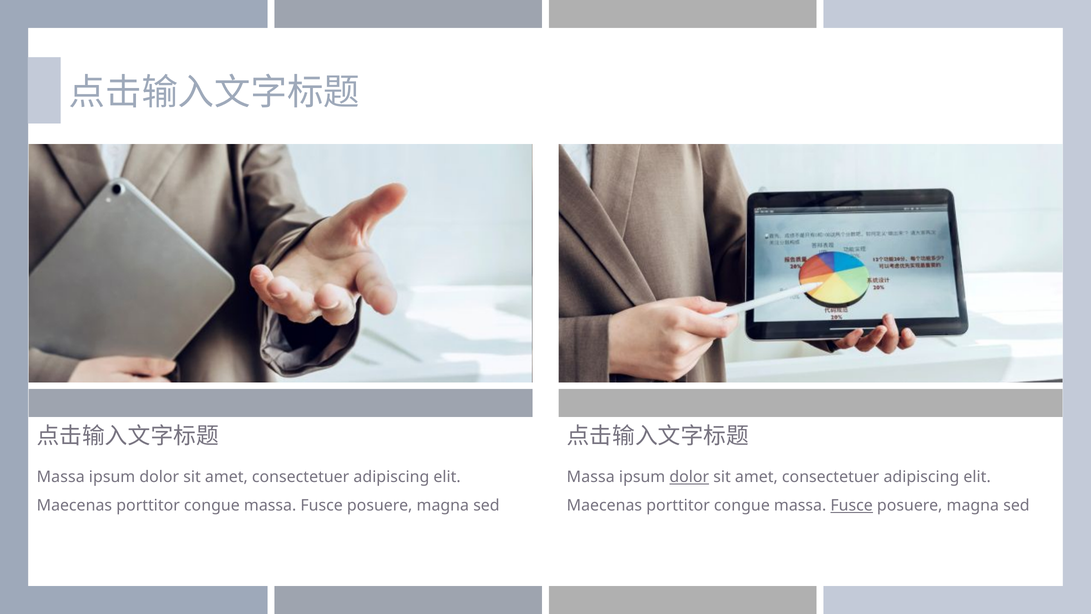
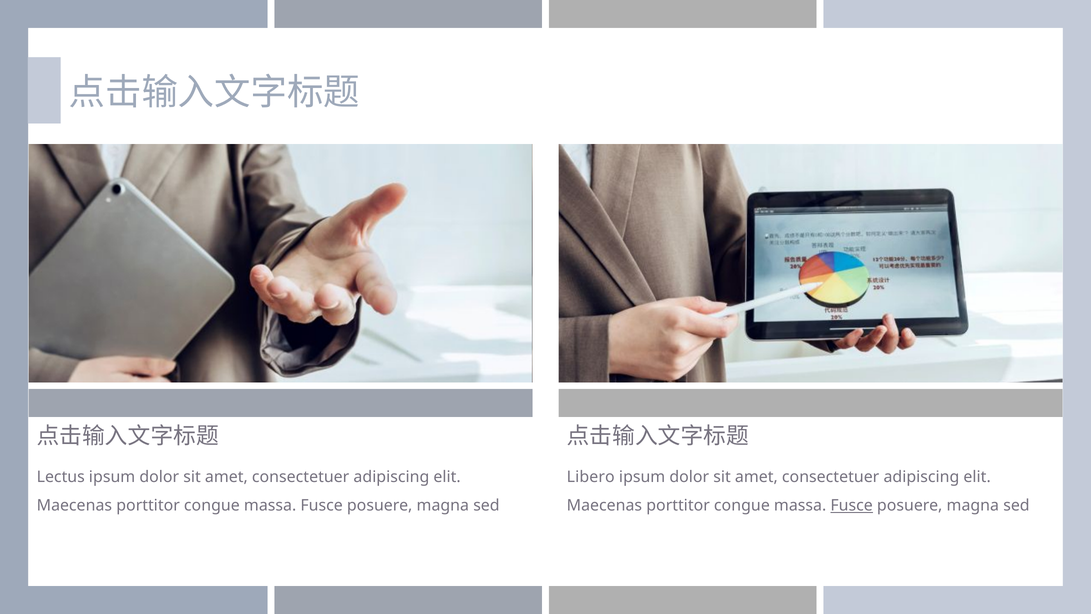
Massa at (61, 477): Massa -> Lectus
Massa at (591, 477): Massa -> Libero
dolor at (689, 477) underline: present -> none
